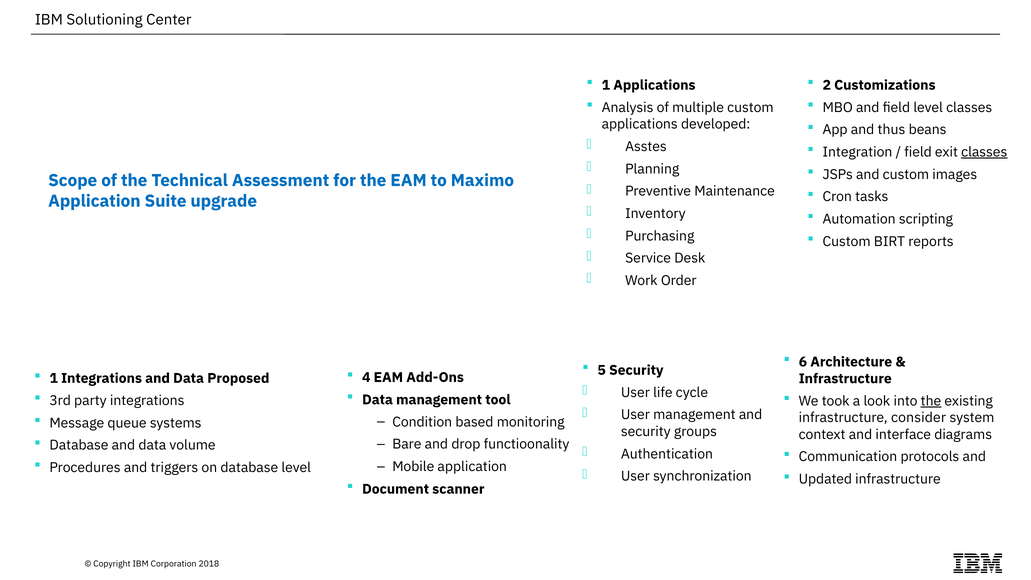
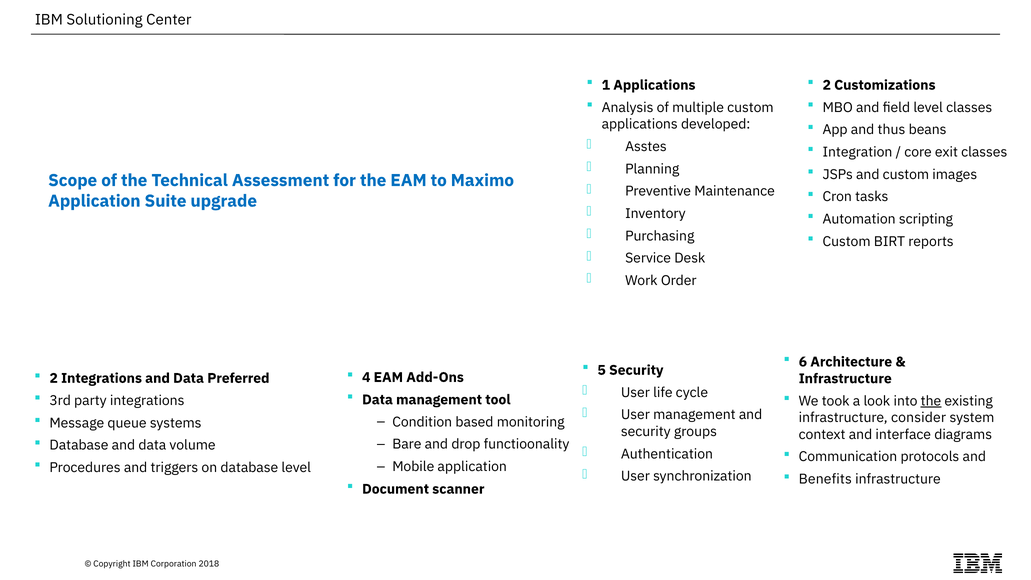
field at (918, 152): field -> core
classes at (984, 152) underline: present -> none
1 at (54, 378): 1 -> 2
Proposed: Proposed -> Preferred
Updated: Updated -> Benefits
